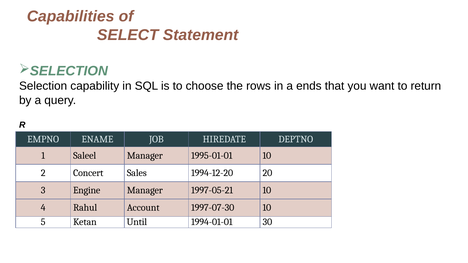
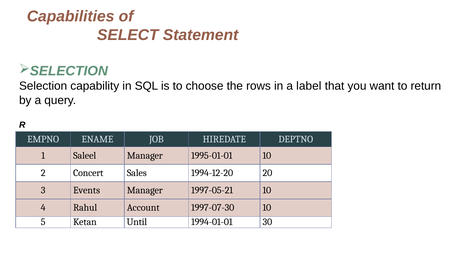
ends: ends -> label
Engine: Engine -> Events
